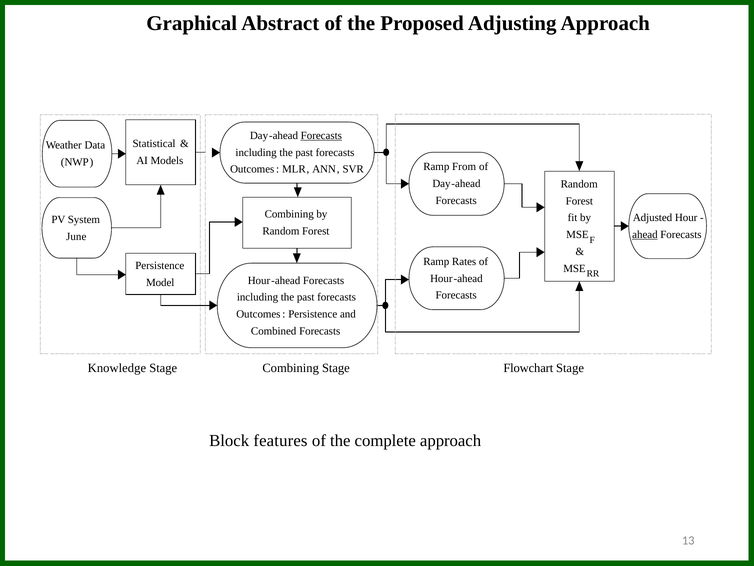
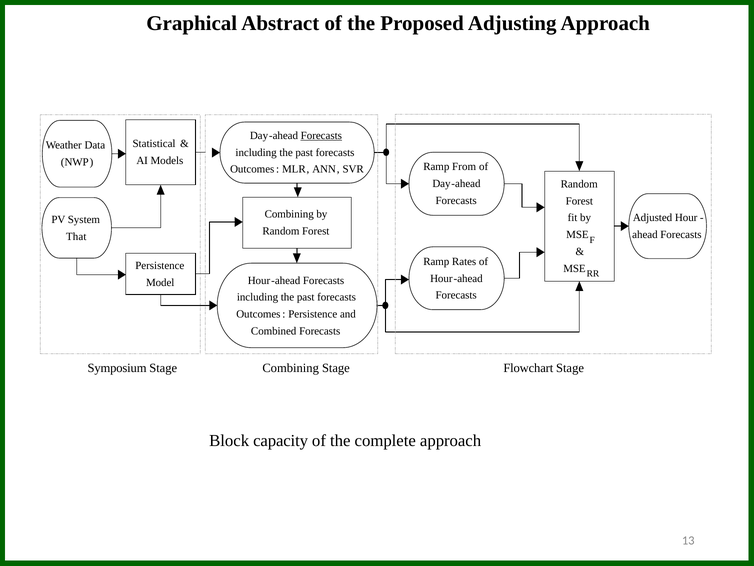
ahead underline: present -> none
June: June -> That
Knowledge: Knowledge -> Symposium
features: features -> capacity
